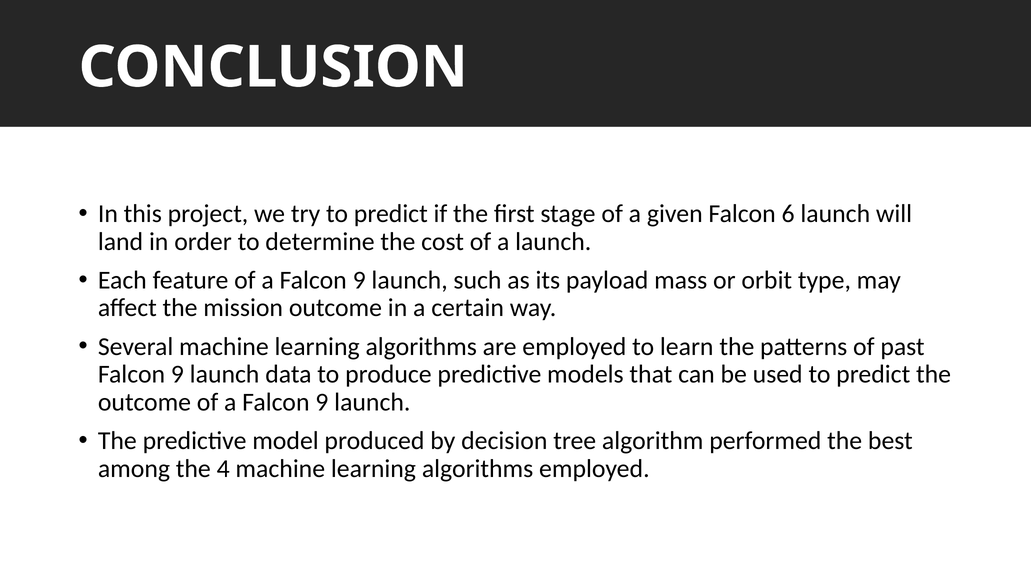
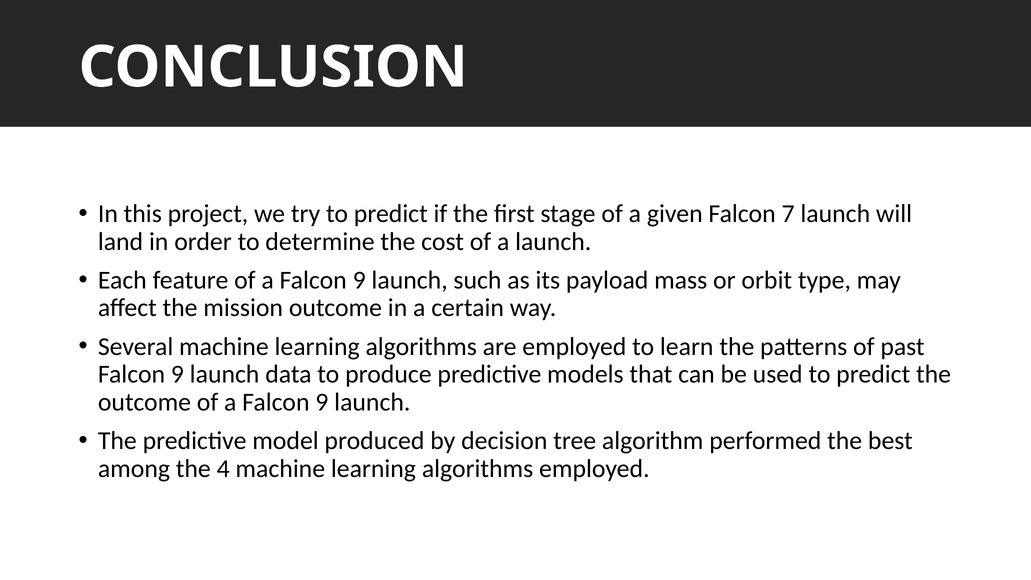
6: 6 -> 7
